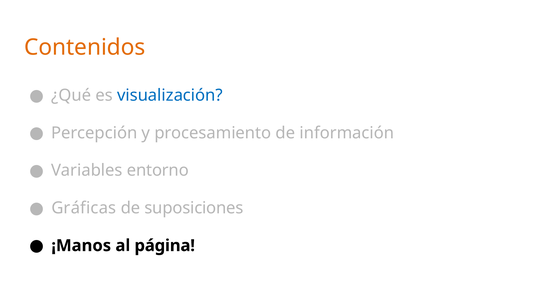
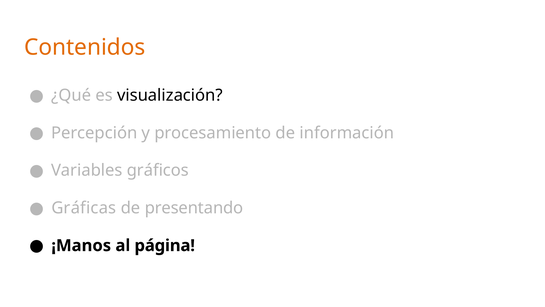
visualización colour: blue -> black
entorno: entorno -> gráficos
suposiciones: suposiciones -> presentando
